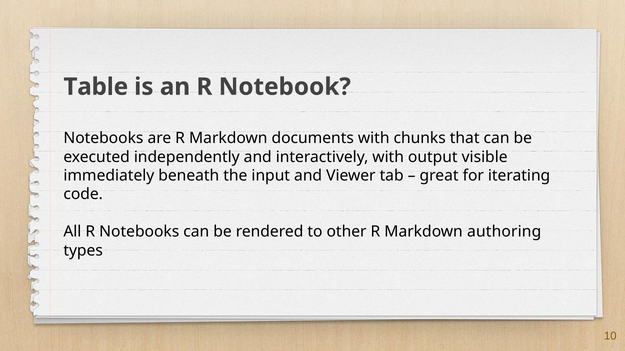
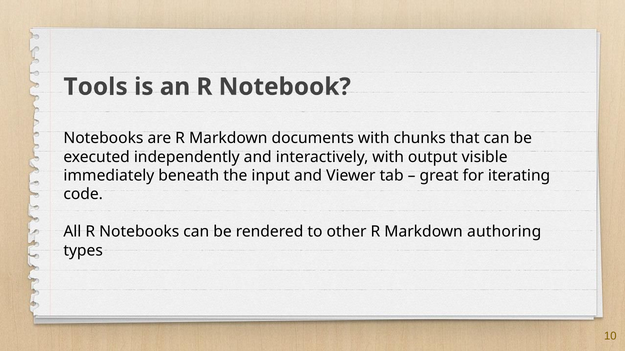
Table: Table -> Tools
